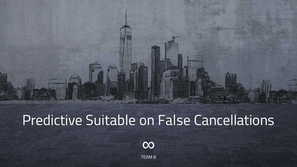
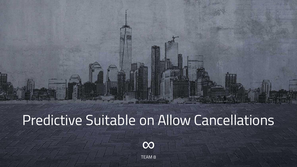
False: False -> Allow
